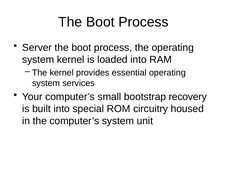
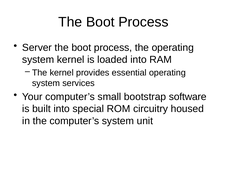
recovery: recovery -> software
